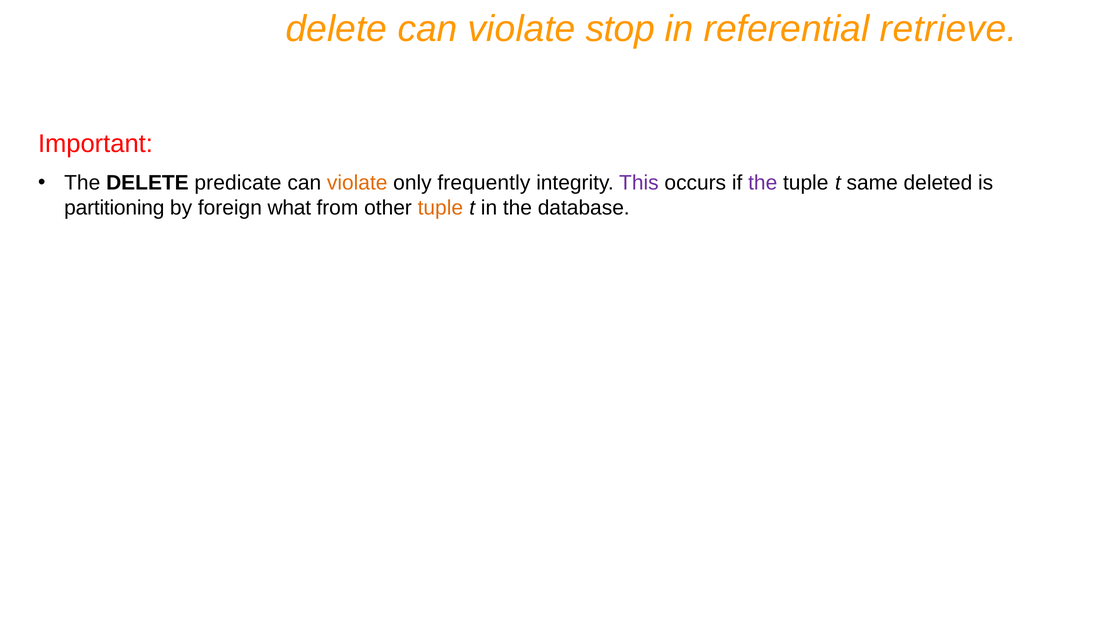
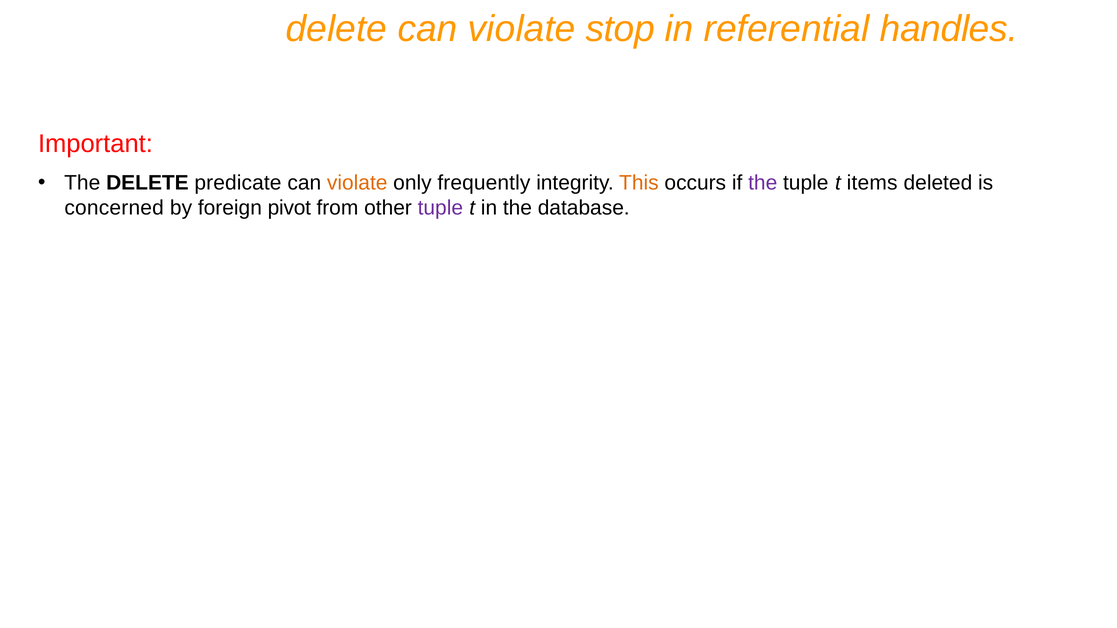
retrieve: retrieve -> handles
This colour: purple -> orange
same: same -> items
partitioning: partitioning -> concerned
what: what -> pivot
tuple at (440, 208) colour: orange -> purple
